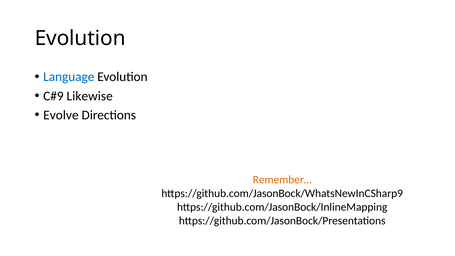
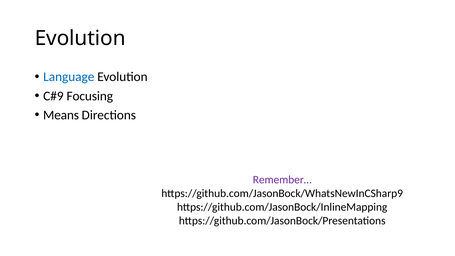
Likewise: Likewise -> Focusing
Evolve: Evolve -> Means
Remember… colour: orange -> purple
